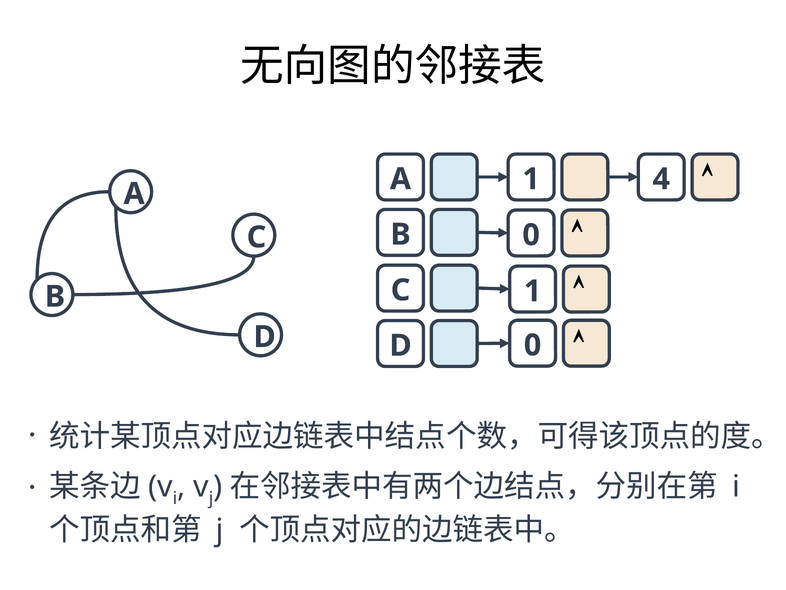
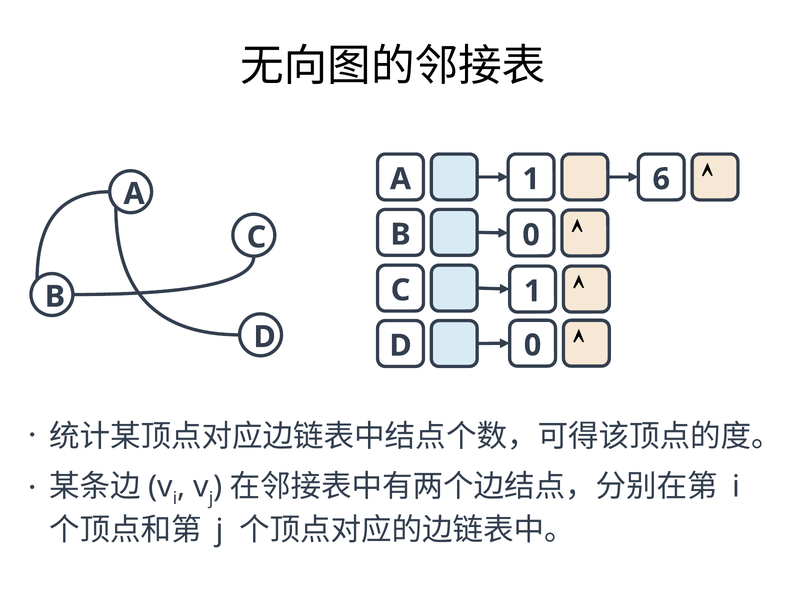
4: 4 -> 6
